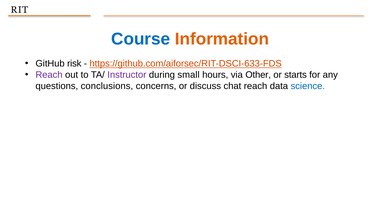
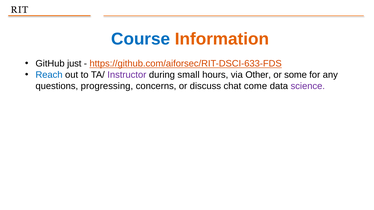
risk: risk -> just
Reach at (49, 75) colour: purple -> blue
starts: starts -> some
conclusions: conclusions -> progressing
chat reach: reach -> come
science colour: blue -> purple
